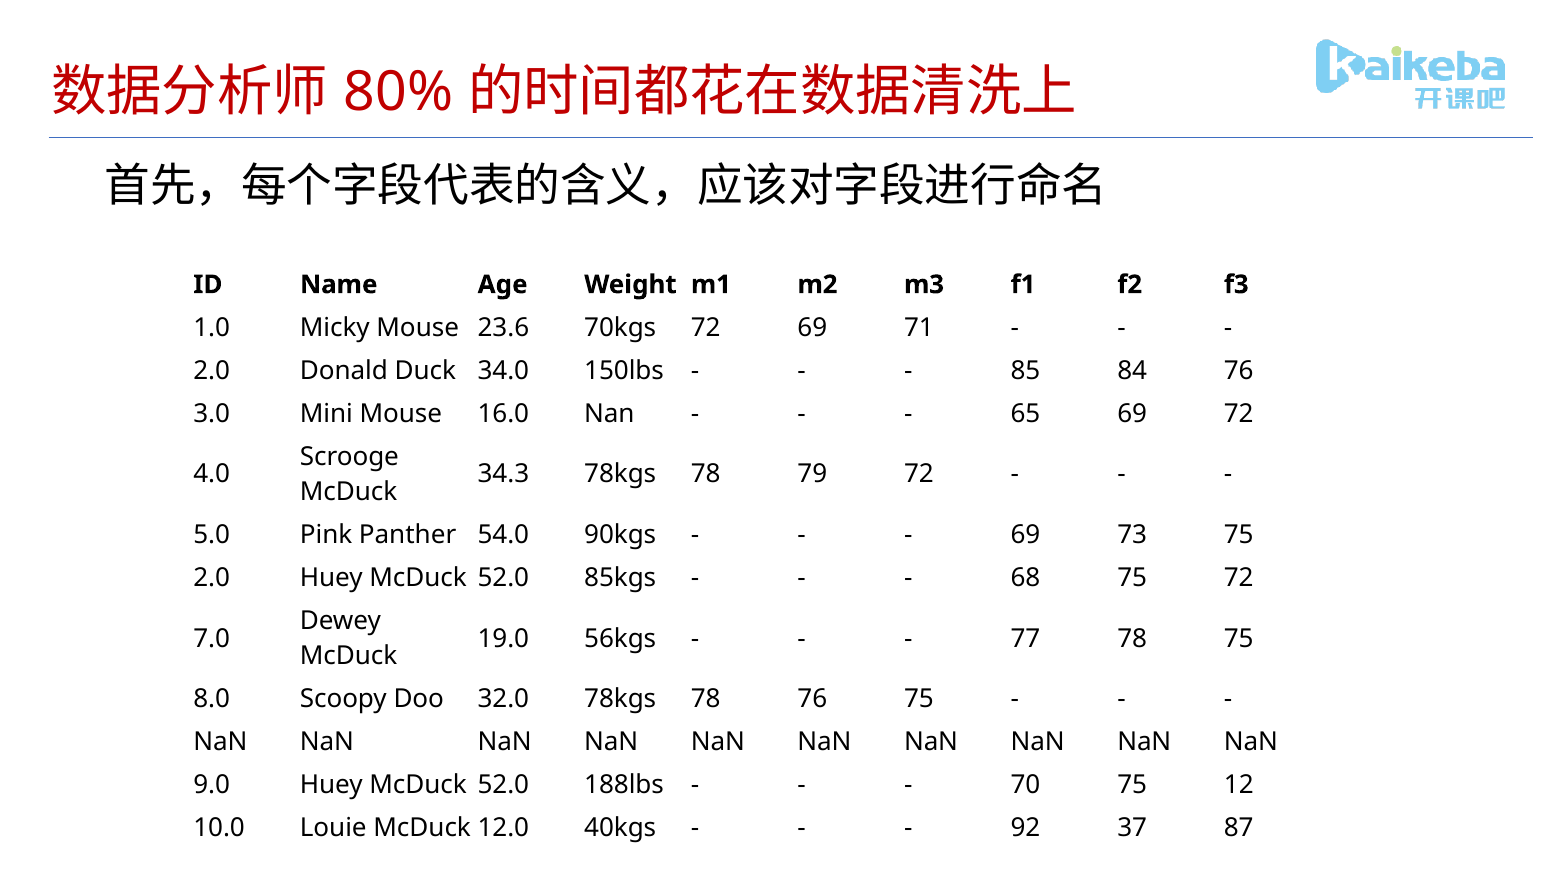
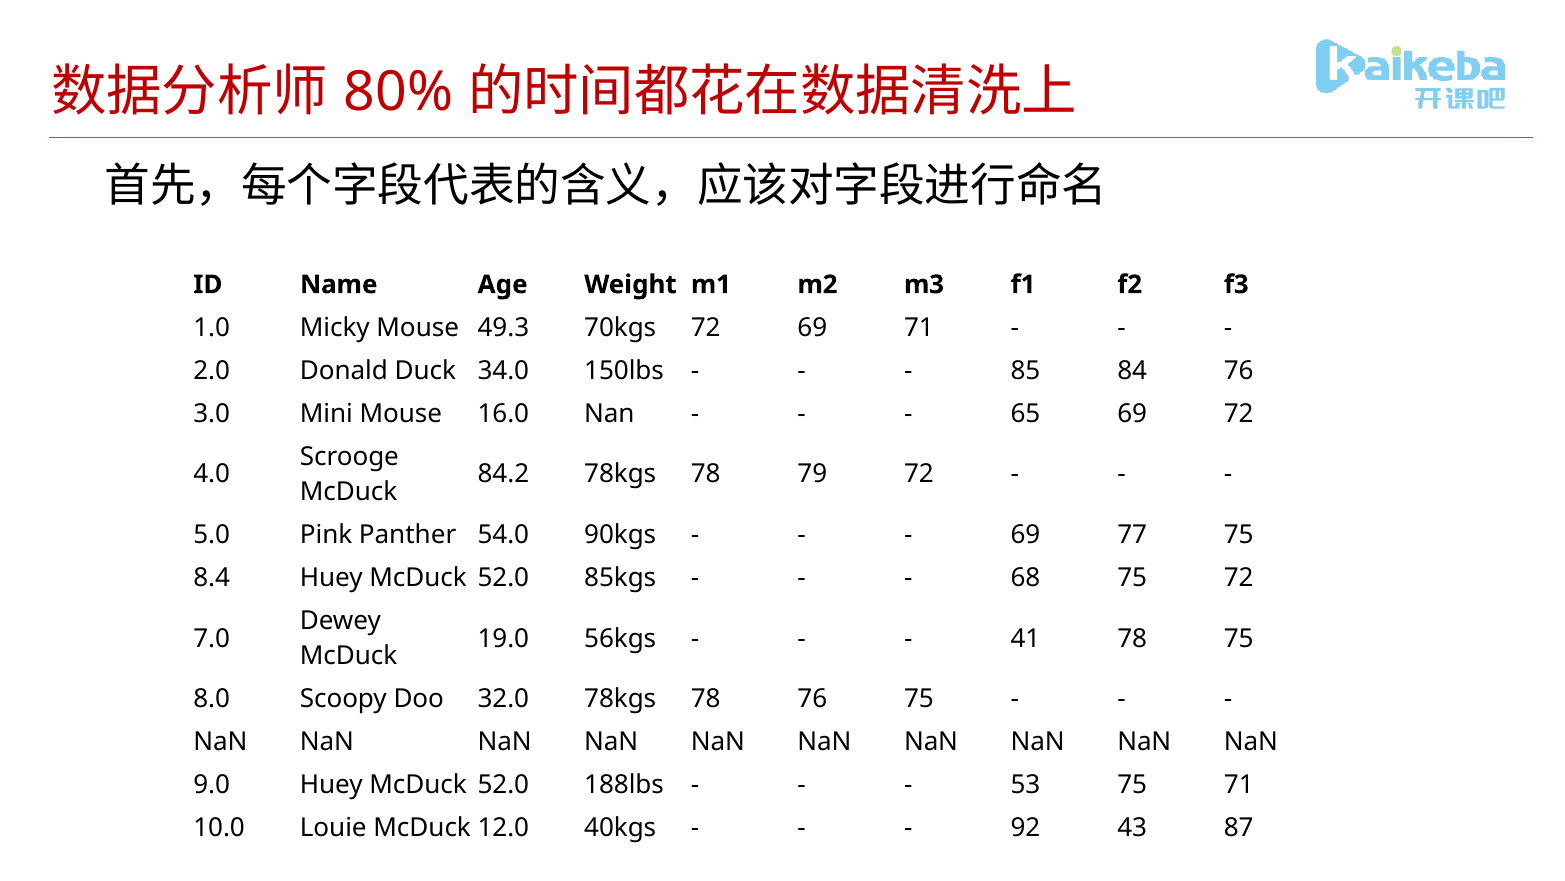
23.6: 23.6 -> 49.3
34.3: 34.3 -> 84.2
73: 73 -> 77
2.0 at (212, 577): 2.0 -> 8.4
77: 77 -> 41
70: 70 -> 53
75 12: 12 -> 71
37: 37 -> 43
